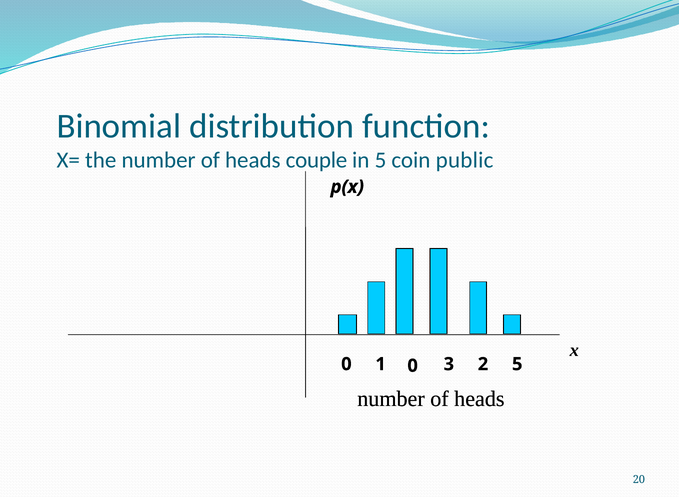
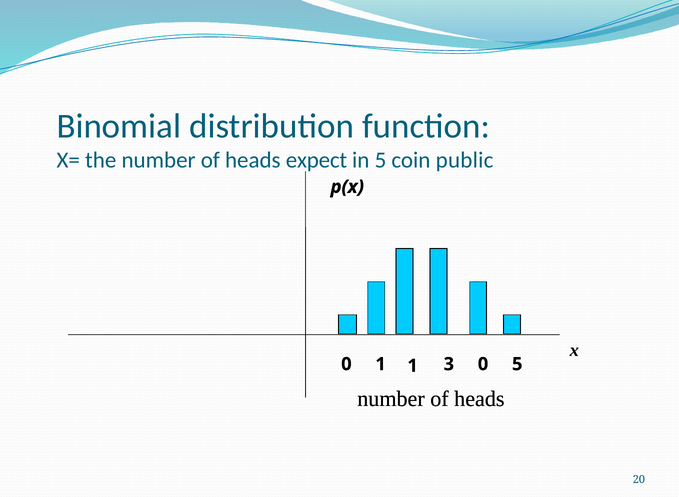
couple: couple -> expect
1 0: 0 -> 1
3 2: 2 -> 0
